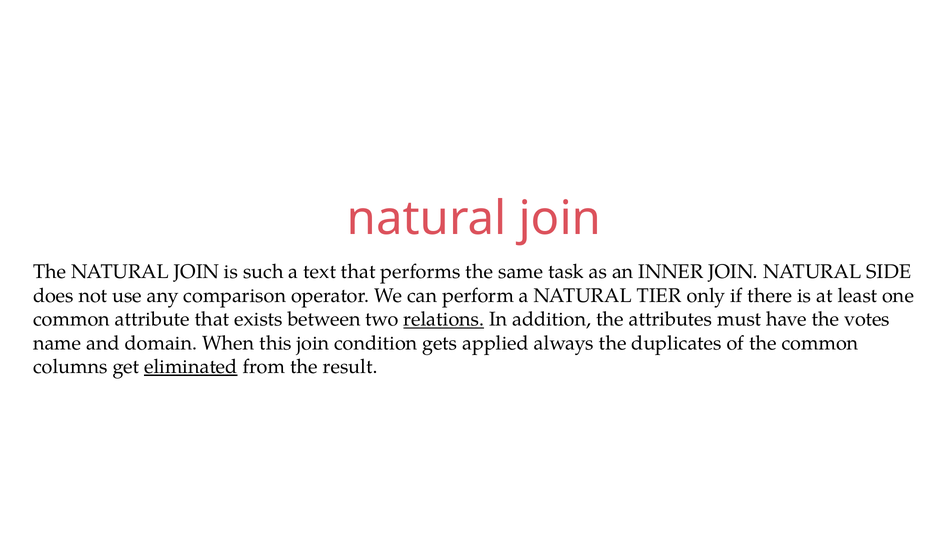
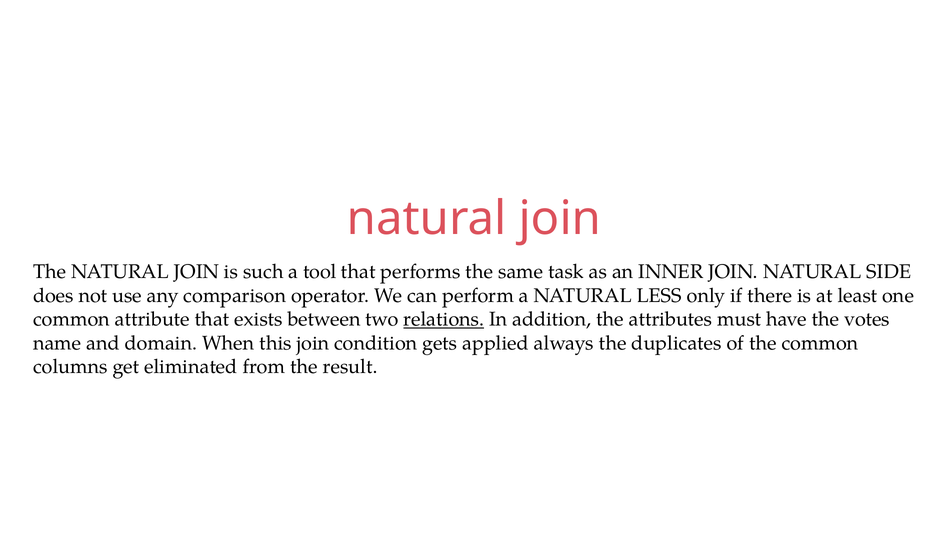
text: text -> tool
TIER: TIER -> LESS
eliminated underline: present -> none
